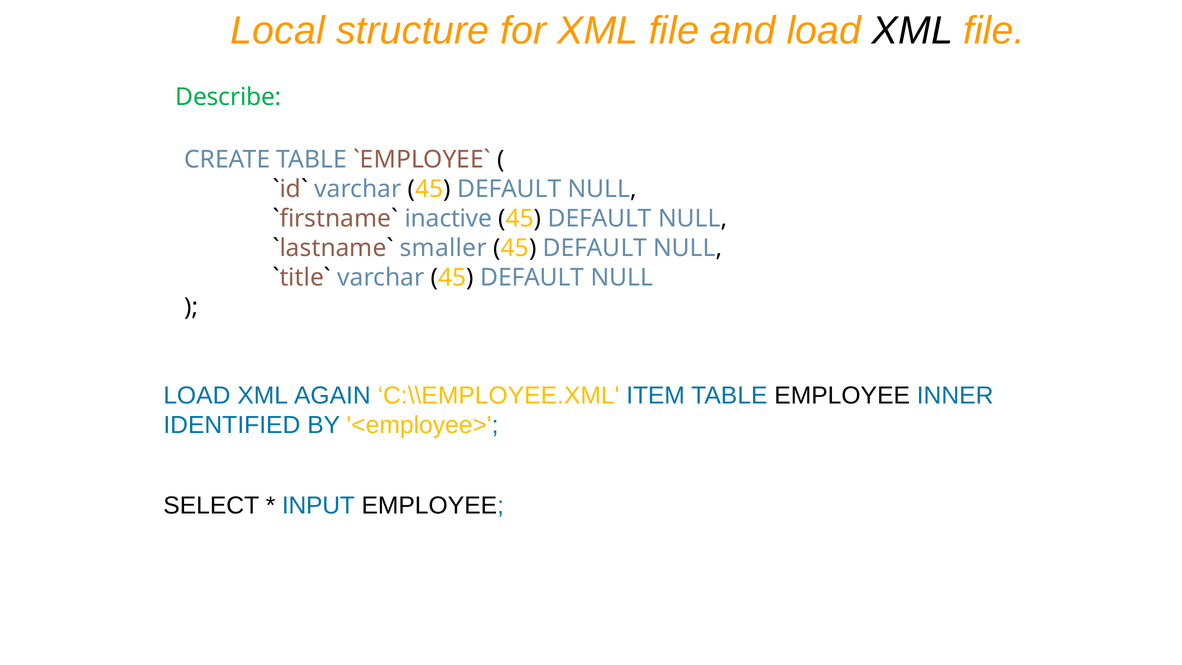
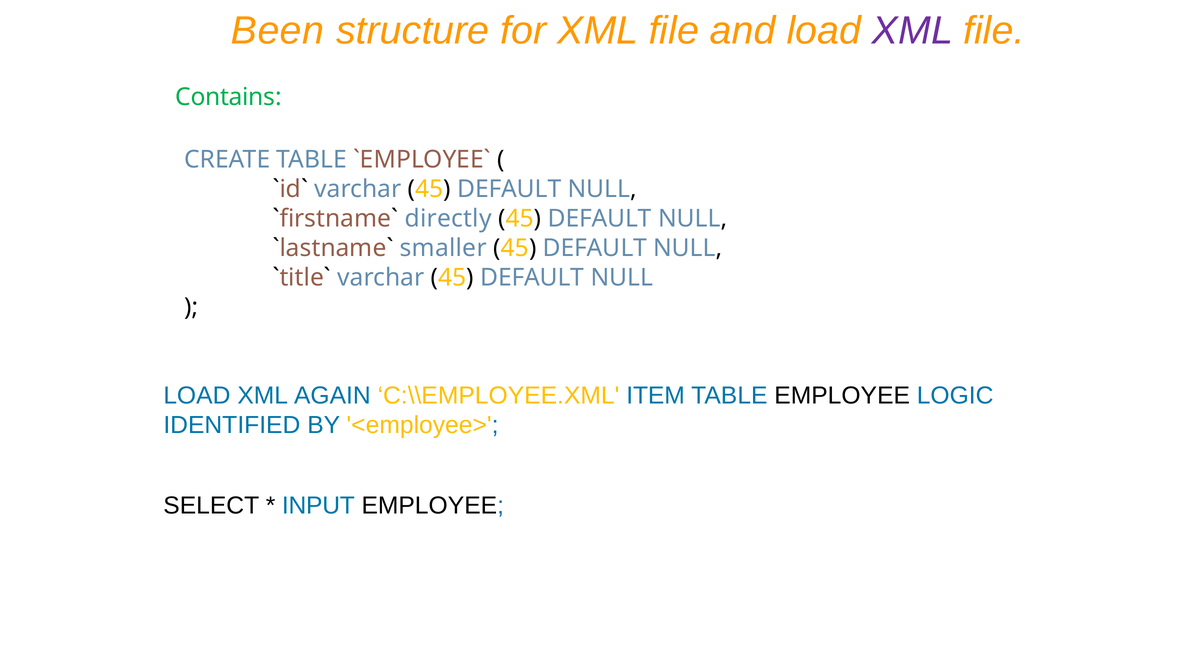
Local: Local -> Been
XML at (913, 31) colour: black -> purple
Describe: Describe -> Contains
inactive: inactive -> directly
INNER: INNER -> LOGIC
